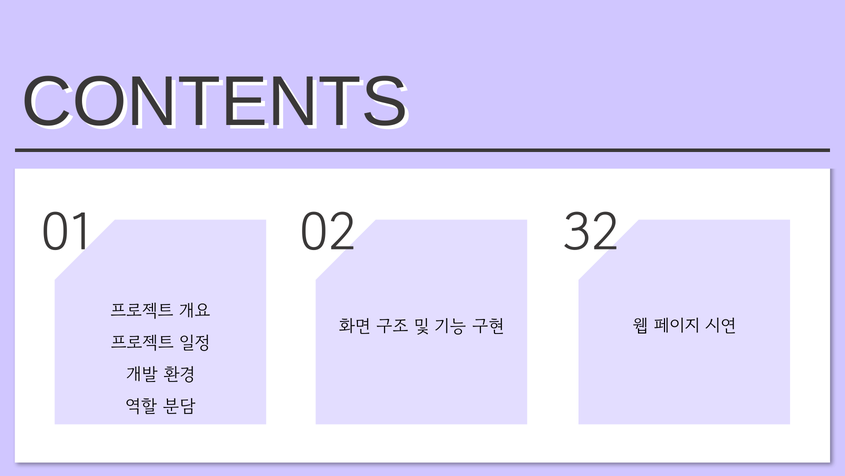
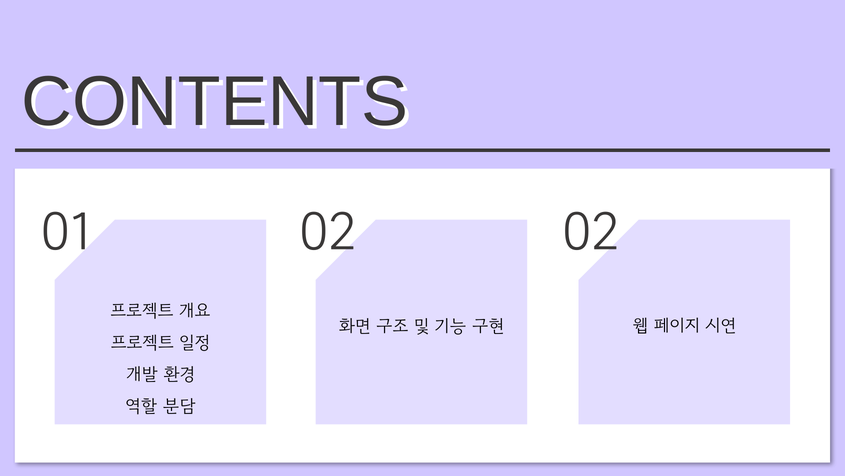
02 32: 32 -> 02
